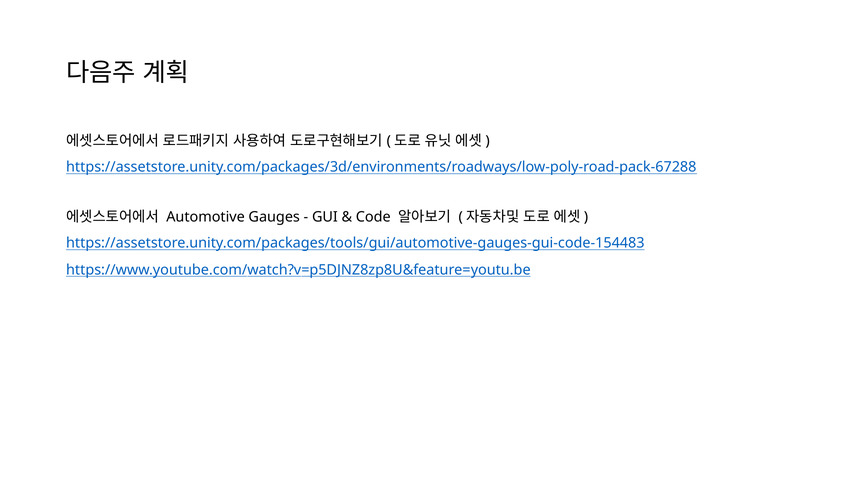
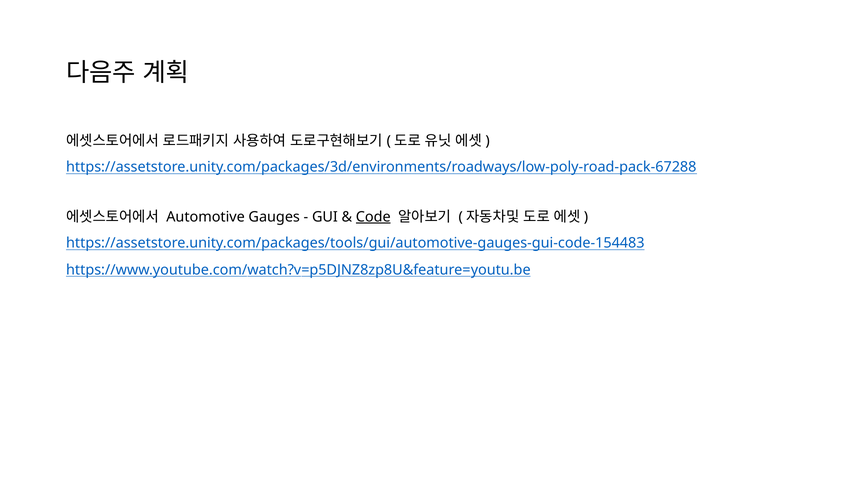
Code underline: none -> present
